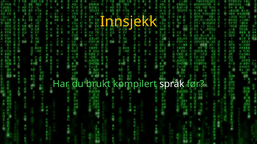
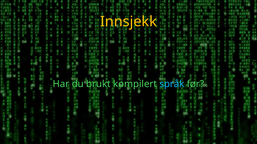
språk colour: white -> light blue
